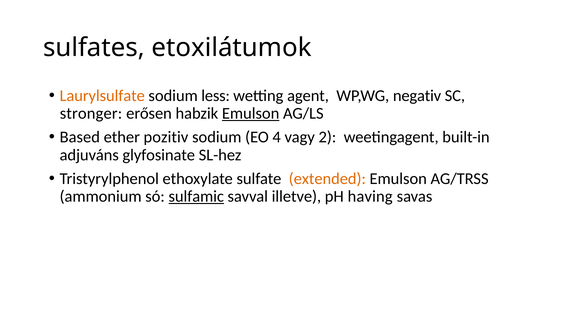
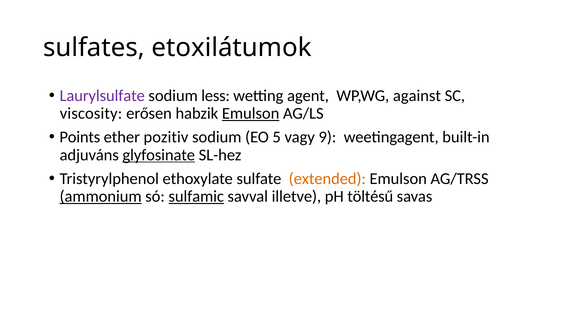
Laurylsulfate colour: orange -> purple
negativ: negativ -> against
stronger: stronger -> viscosity
Based: Based -> Points
4: 4 -> 5
2: 2 -> 9
glyfosinate underline: none -> present
ammonium underline: none -> present
having: having -> töltésű
